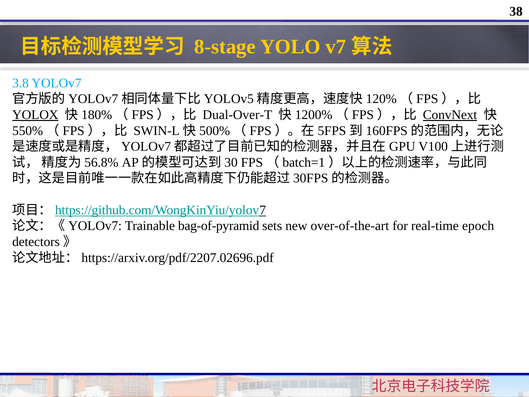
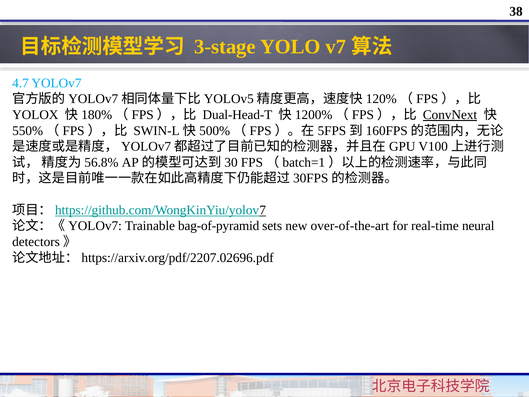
8-stage: 8-stage -> 3-stage
3.8: 3.8 -> 4.7
YOLOX underline: present -> none
Dual-Over-T: Dual-Over-T -> Dual-Head-T
epoch: epoch -> neural
